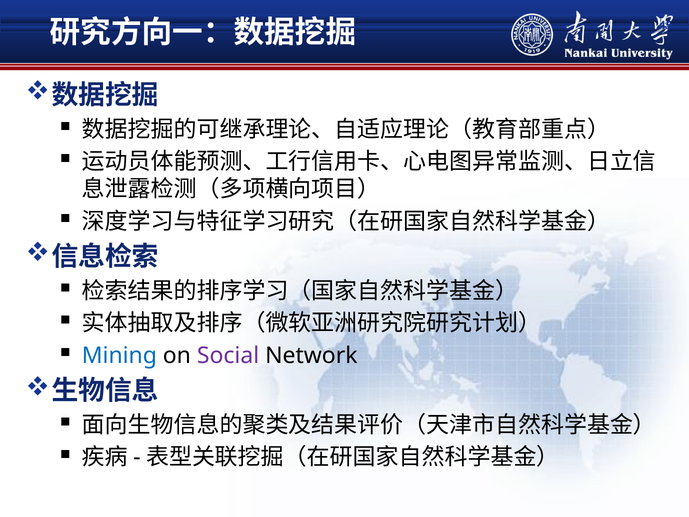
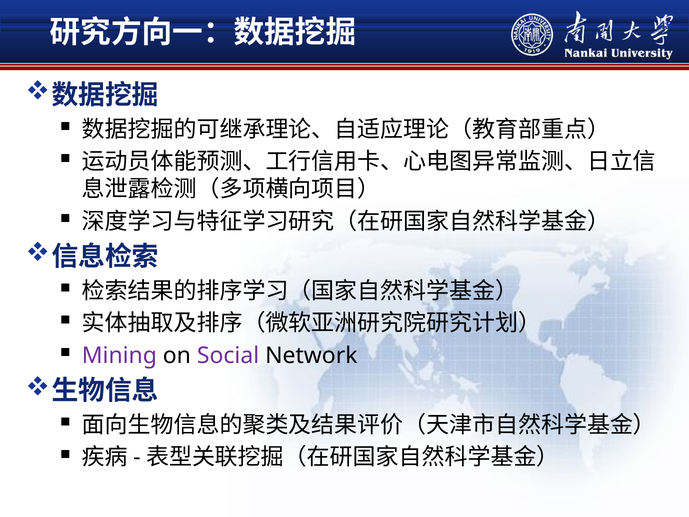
Mining colour: blue -> purple
